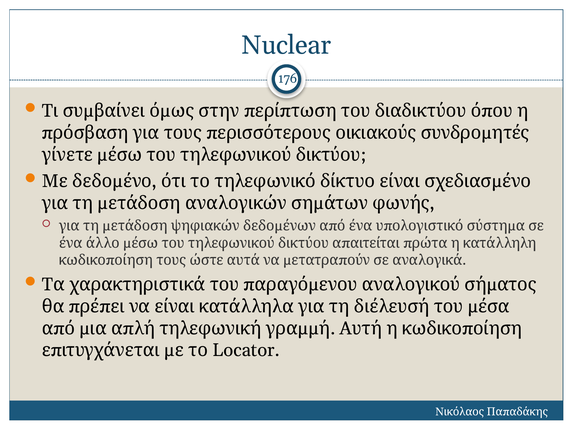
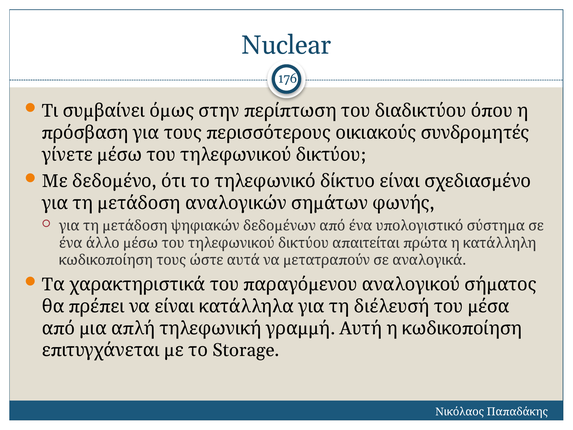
Locator: Locator -> Storage
